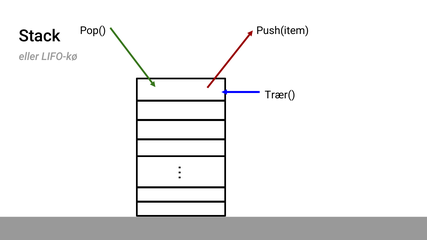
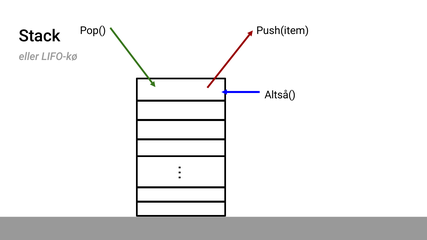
Trær(: Trær( -> Altså(
